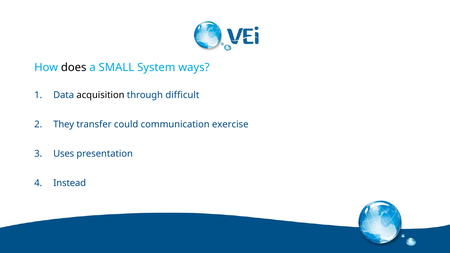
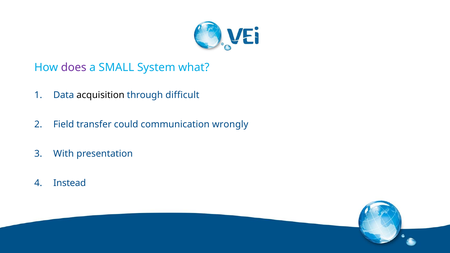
does colour: black -> purple
ways: ways -> what
They: They -> Field
exercise: exercise -> wrongly
Uses: Uses -> With
